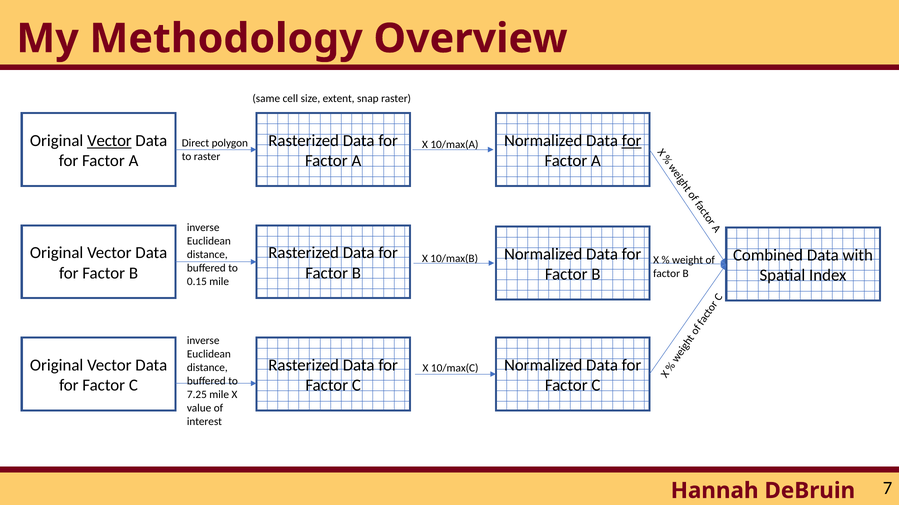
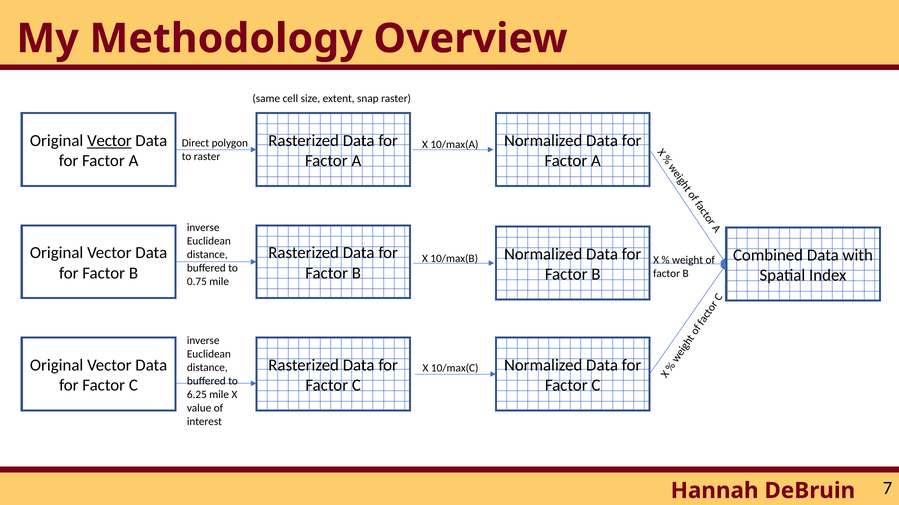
for at (632, 141) underline: present -> none
0.15: 0.15 -> 0.75
7.25: 7.25 -> 6.25
